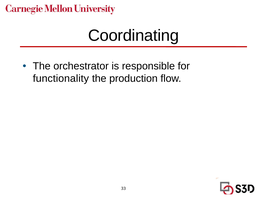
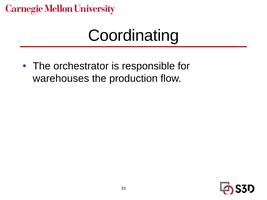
functionality: functionality -> warehouses
